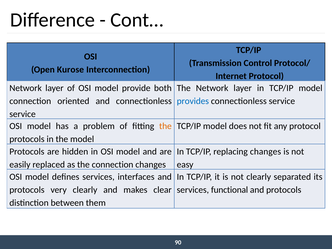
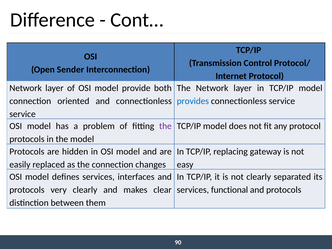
Kurose: Kurose -> Sender
the at (165, 126) colour: orange -> purple
replacing changes: changes -> gateway
